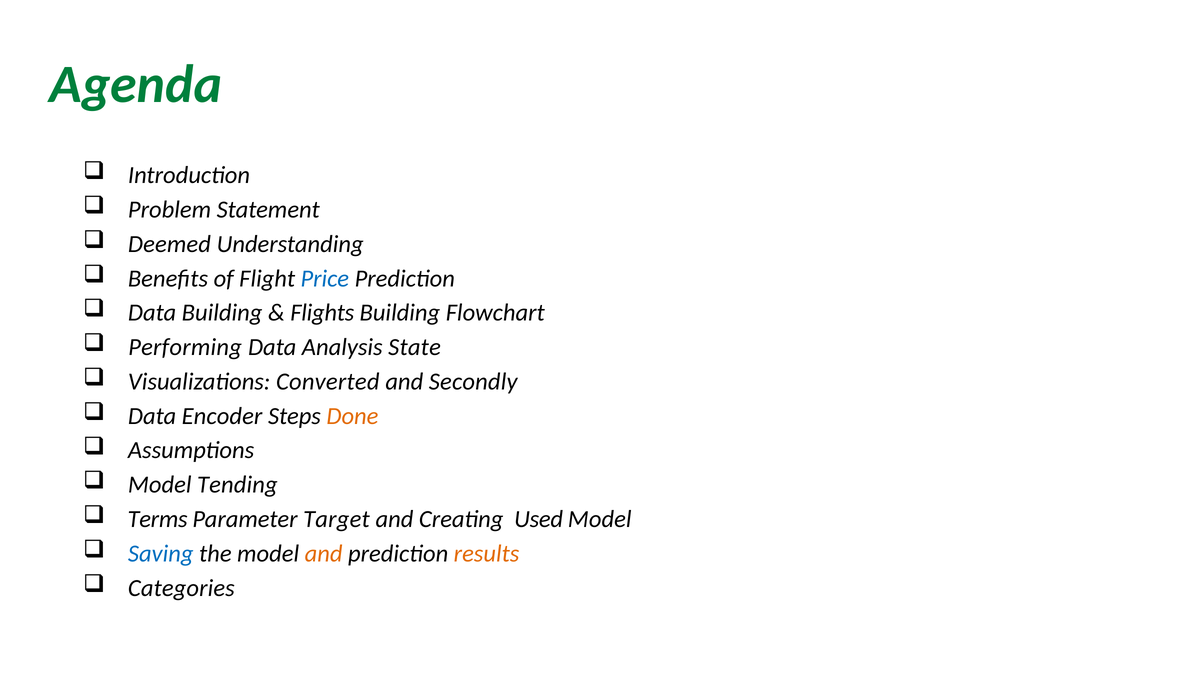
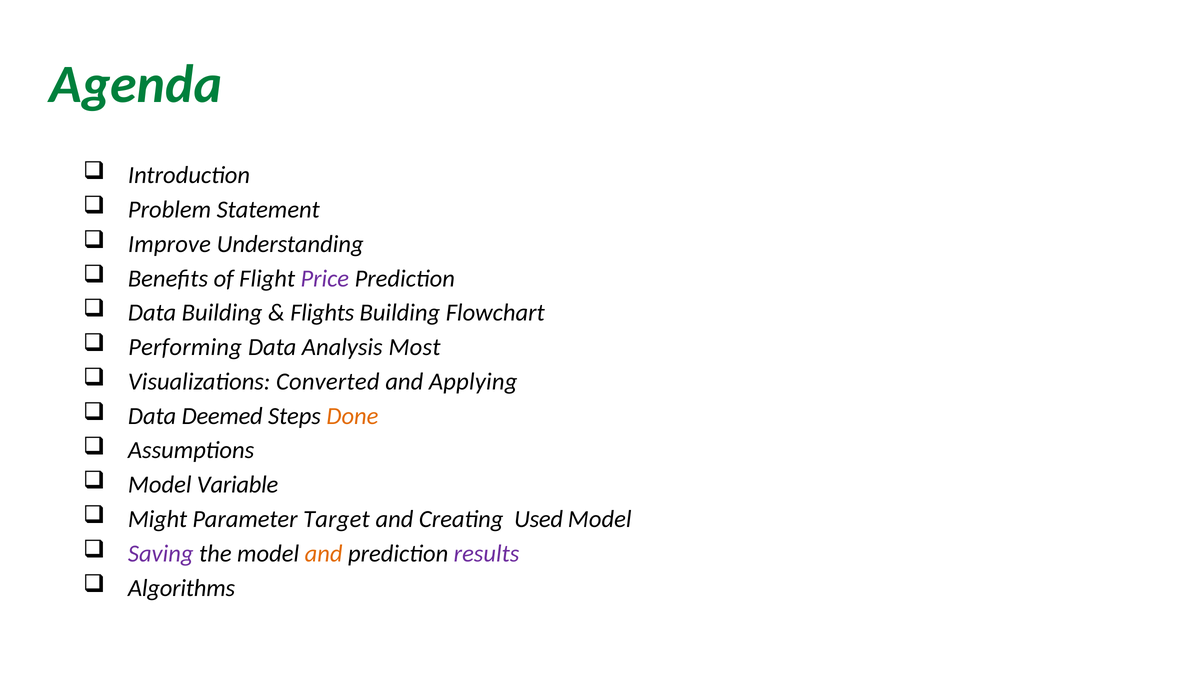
Deemed: Deemed -> Improve
Price colour: blue -> purple
State: State -> Most
Secondly: Secondly -> Applying
Encoder: Encoder -> Deemed
Tending: Tending -> Variable
Terms: Terms -> Might
Saving colour: blue -> purple
results colour: orange -> purple
Categories: Categories -> Algorithms
